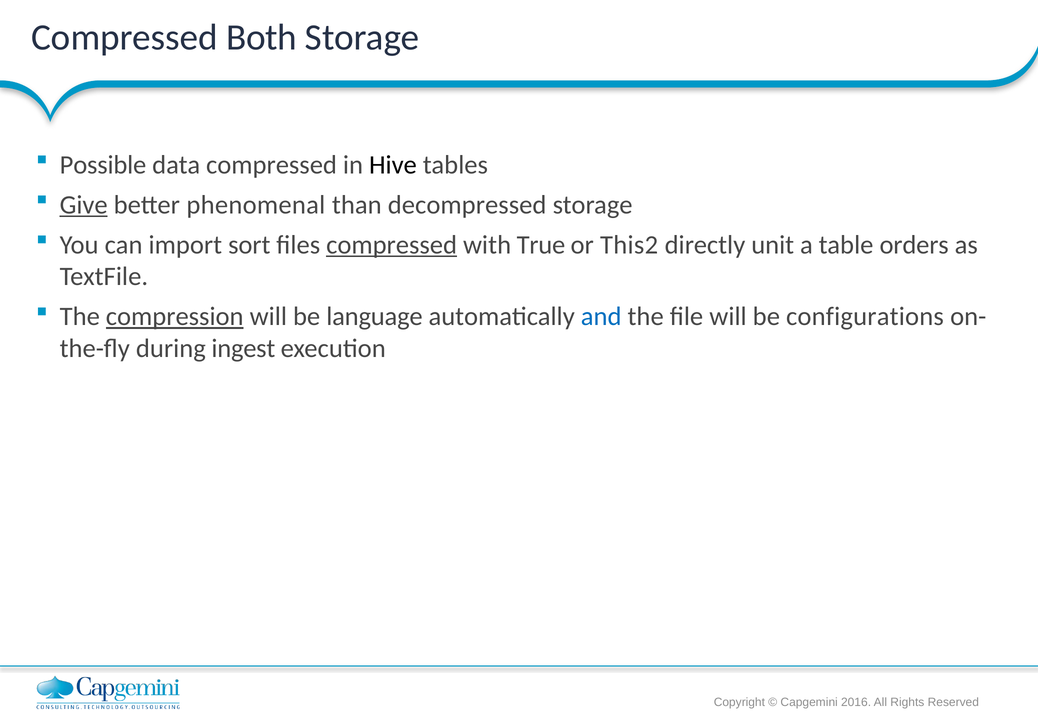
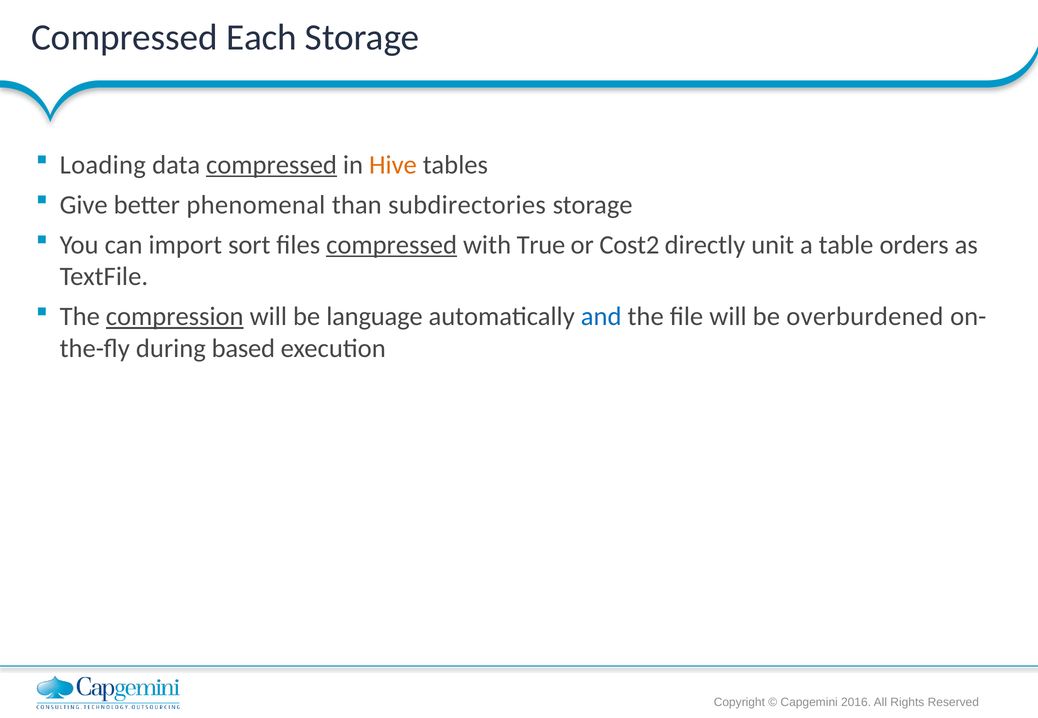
Both: Both -> Each
Possible: Possible -> Loading
compressed at (272, 165) underline: none -> present
Hive colour: black -> orange
Give underline: present -> none
decompressed: decompressed -> subdirectories
This2: This2 -> Cost2
configurations: configurations -> overburdened
ingest: ingest -> based
